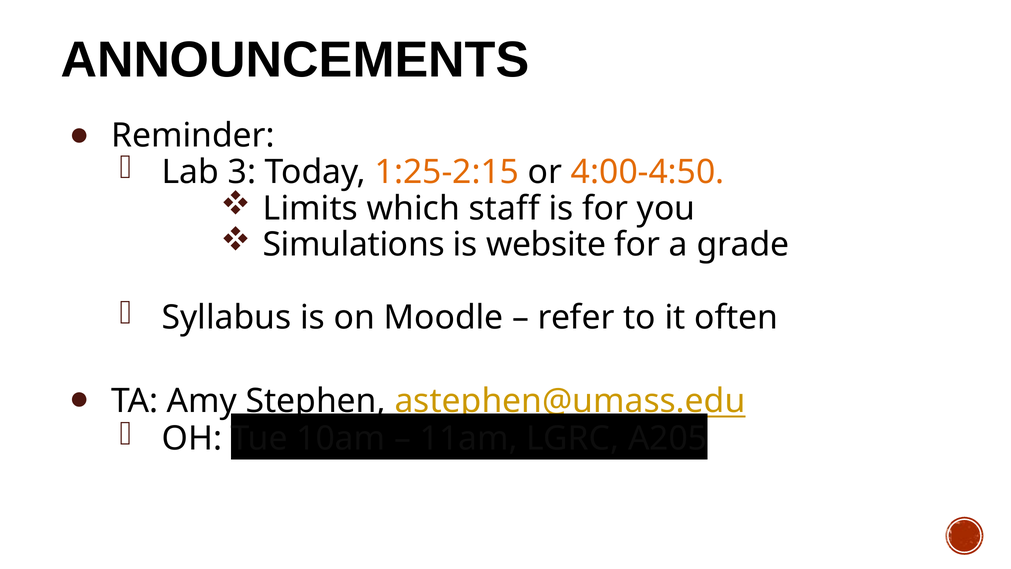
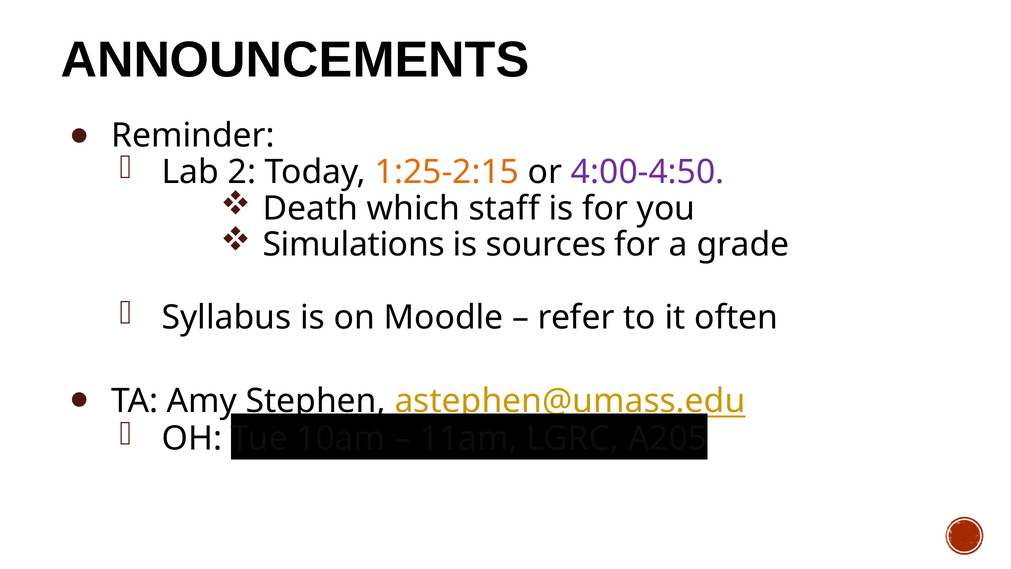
3: 3 -> 2
4:00-4:50 colour: orange -> purple
Limits: Limits -> Death
website: website -> sources
